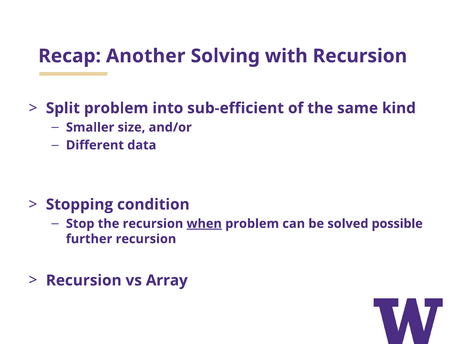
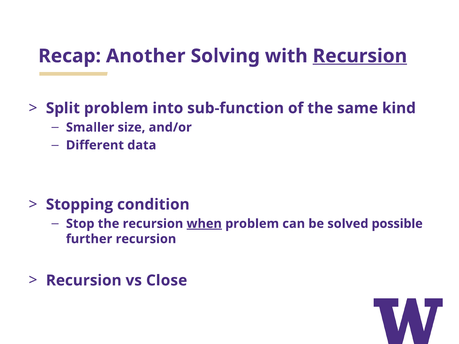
Recursion at (360, 56) underline: none -> present
sub-efficient: sub-efficient -> sub-function
Array: Array -> Close
